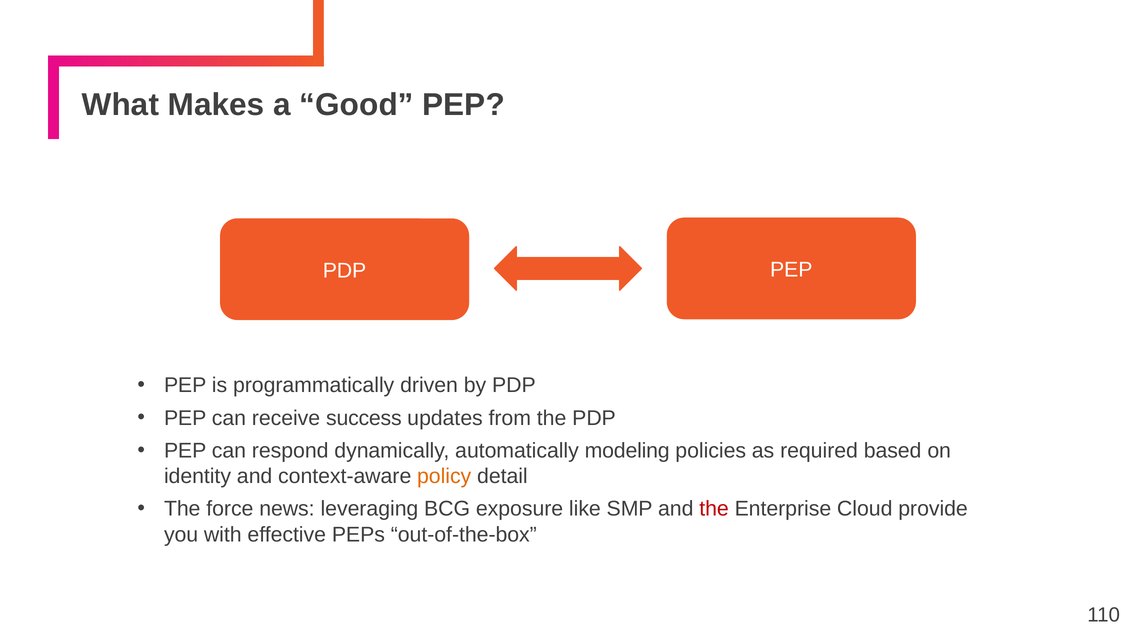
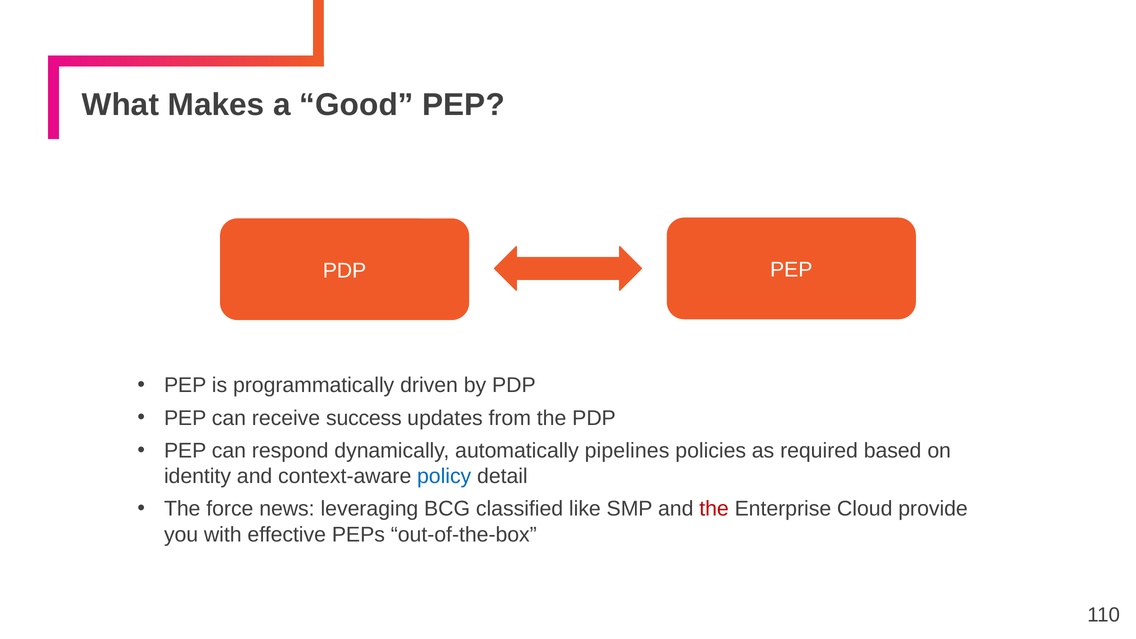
modeling: modeling -> pipelines
policy colour: orange -> blue
exposure: exposure -> classified
